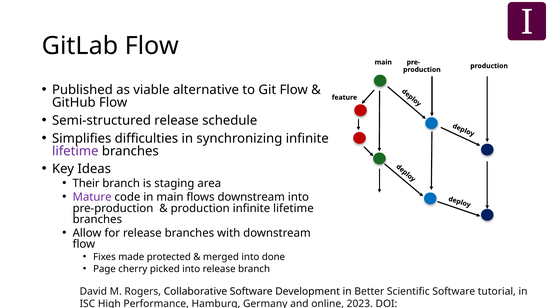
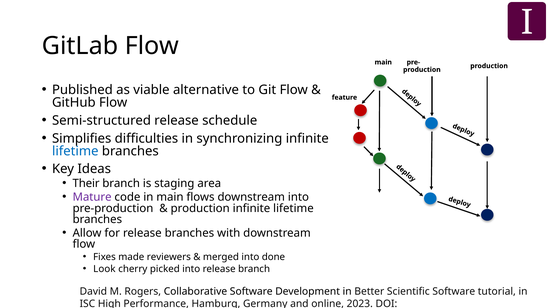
lifetime at (75, 151) colour: purple -> blue
protected: protected -> reviewers
Page: Page -> Look
